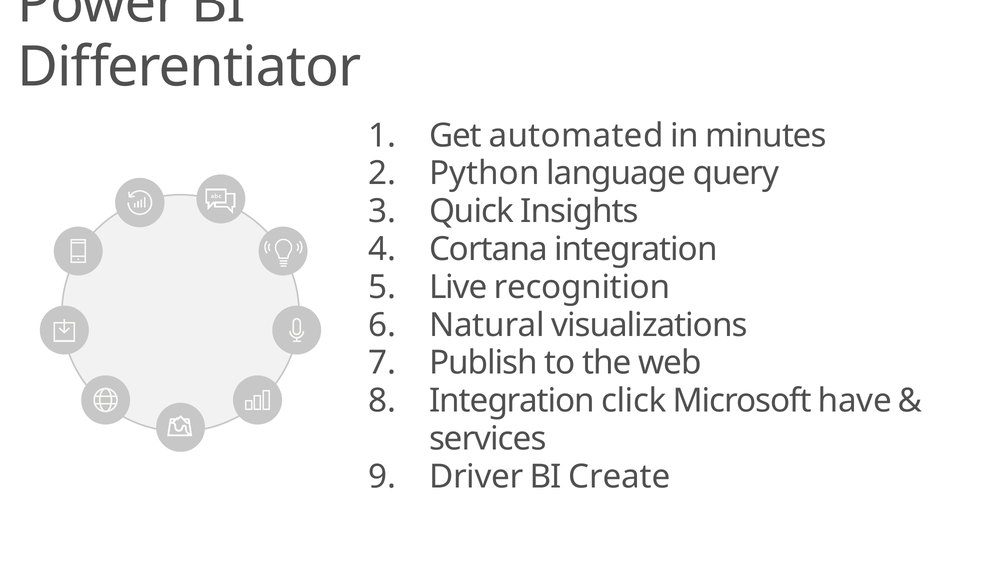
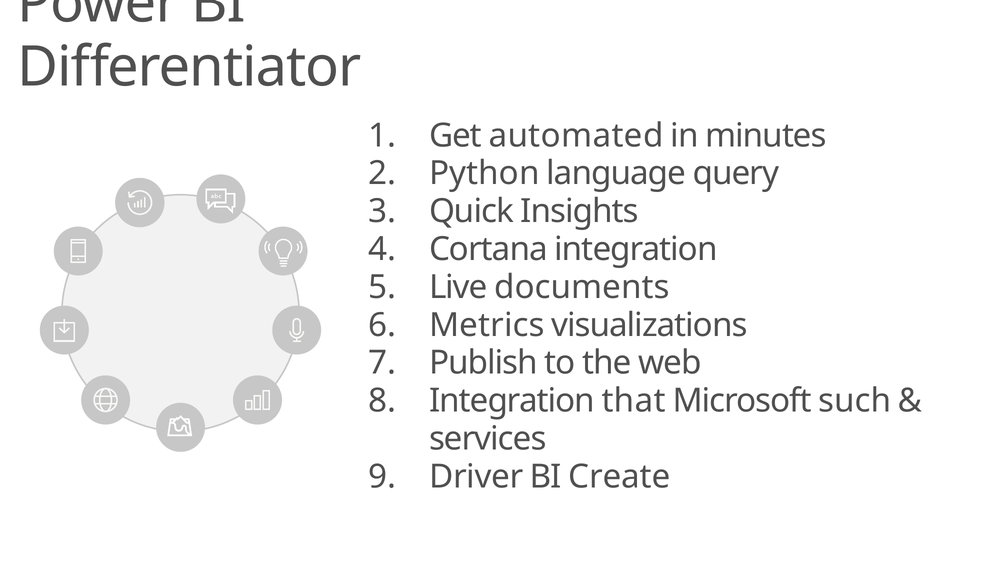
recognition: recognition -> documents
Natural: Natural -> Metrics
click: click -> that
have: have -> such
